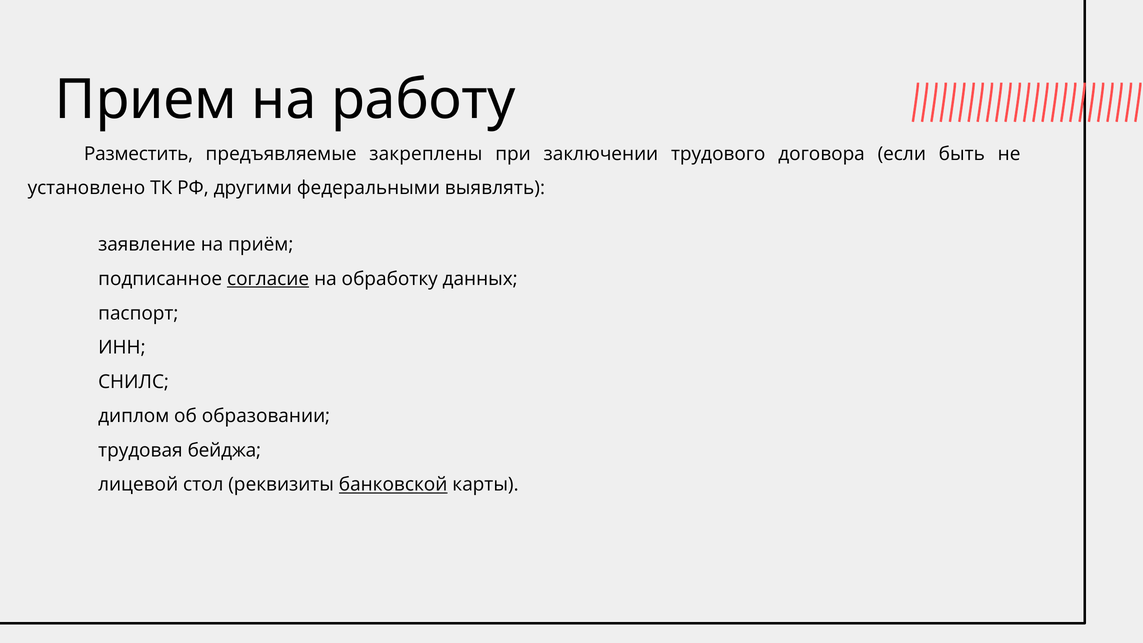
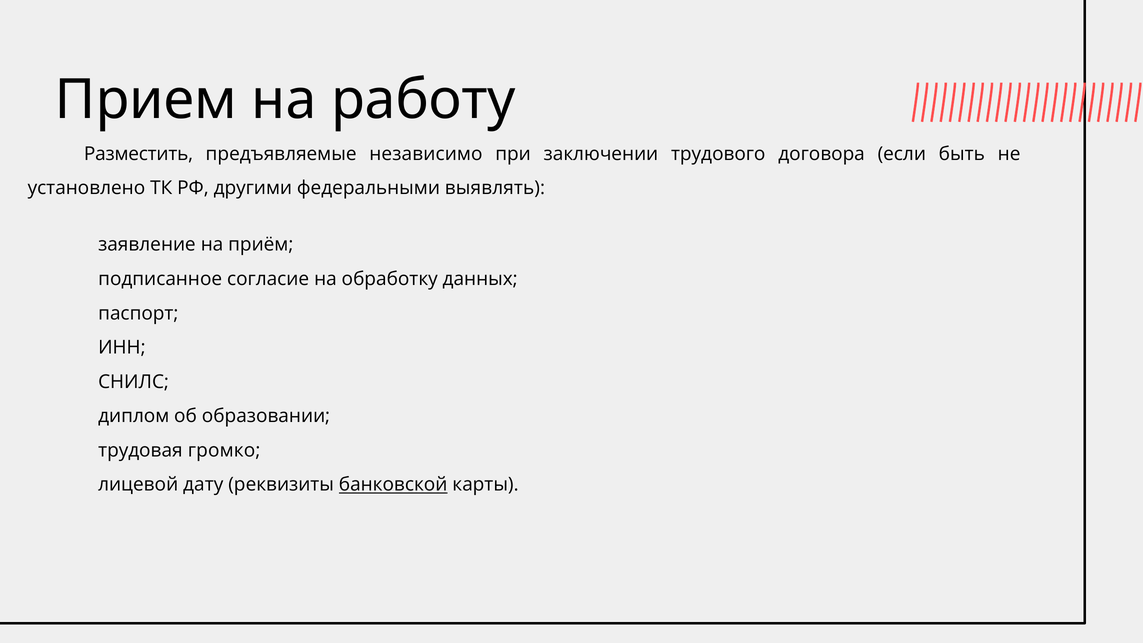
закреплены: закреплены -> независимо
согласие underline: present -> none
бейджа: бейджа -> громко
стол: стол -> дату
